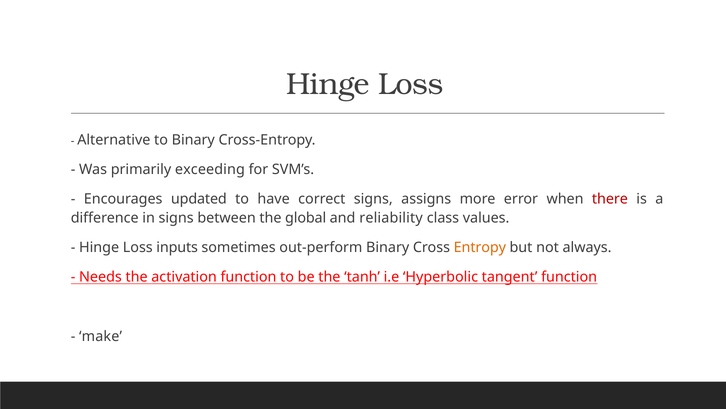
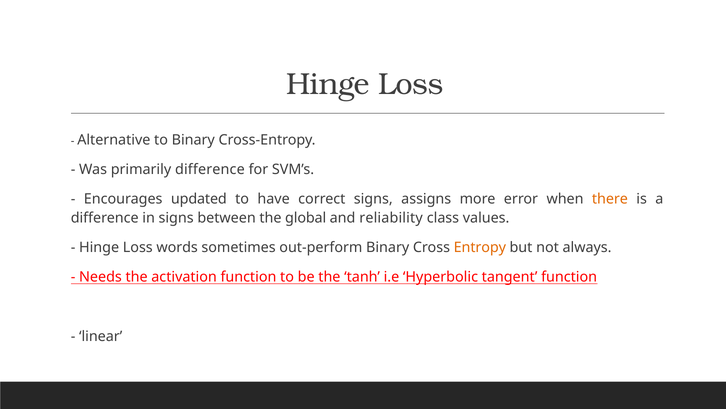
primarily exceeding: exceeding -> difference
there colour: red -> orange
inputs: inputs -> words
make: make -> linear
